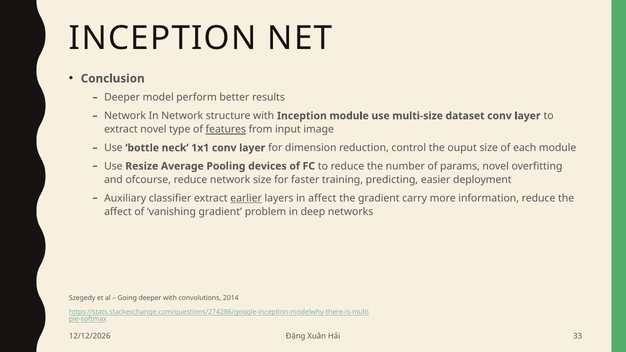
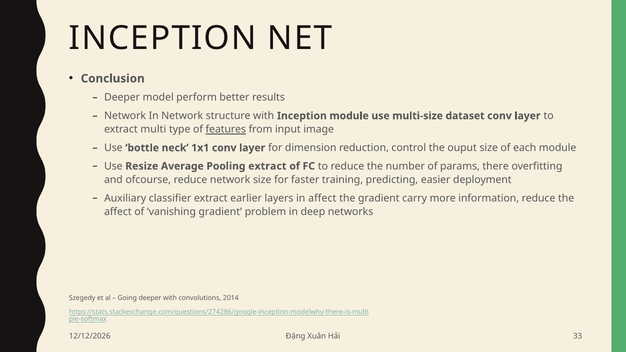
extract novel: novel -> multi
Pooling devices: devices -> extract
params novel: novel -> there
earlier underline: present -> none
